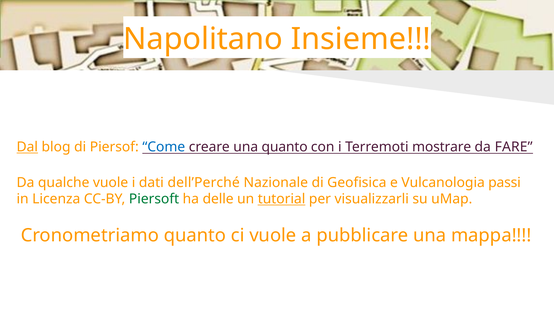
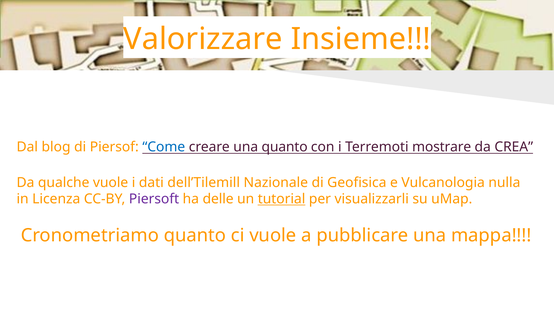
Napolitano: Napolitano -> Valorizzare
Dal underline: present -> none
FARE: FARE -> CREA
dell’Perché: dell’Perché -> dell’Tilemill
passi: passi -> nulla
Piersoft colour: green -> purple
